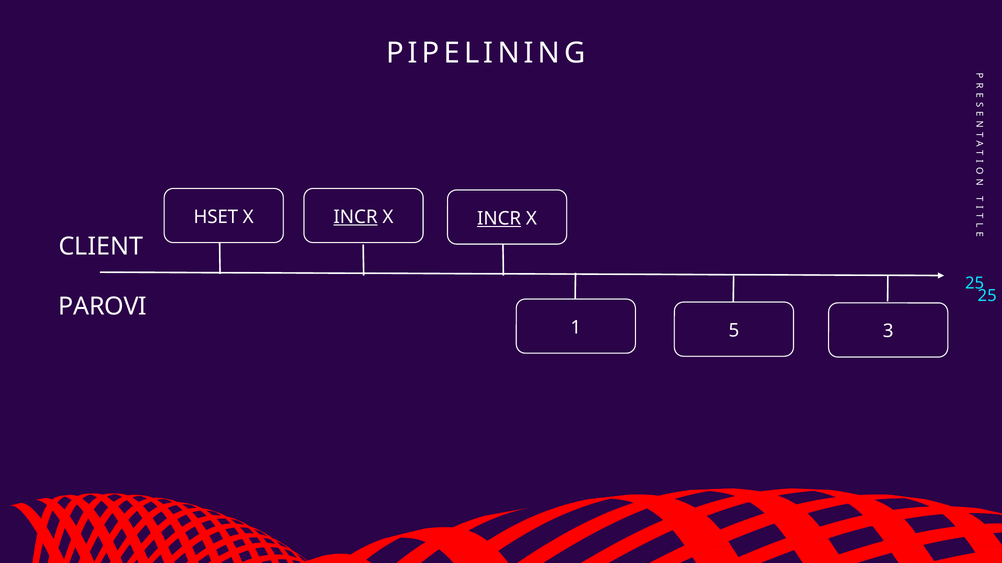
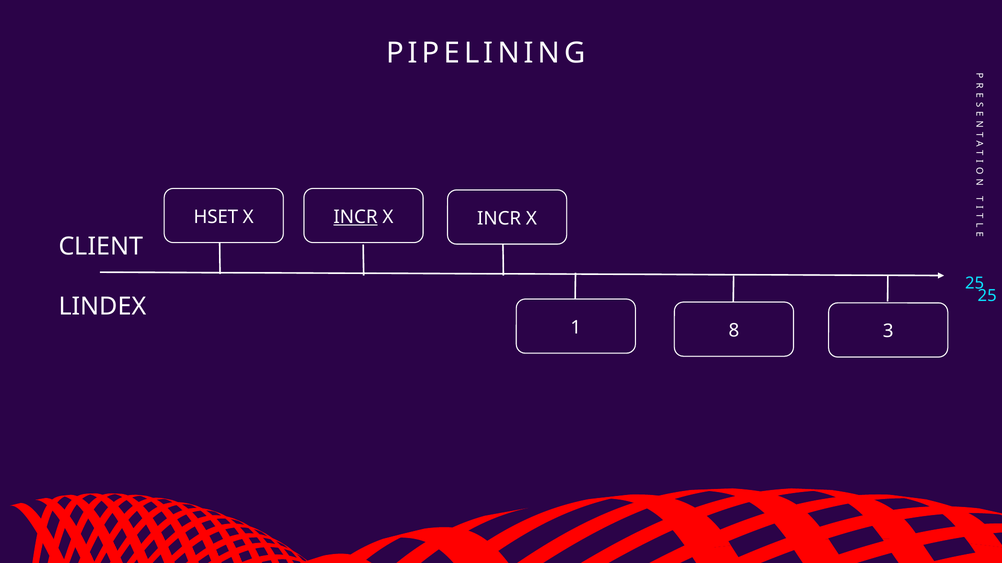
INCR at (499, 219) underline: present -> none
PAROVI: PAROVI -> LINDEX
5: 5 -> 8
